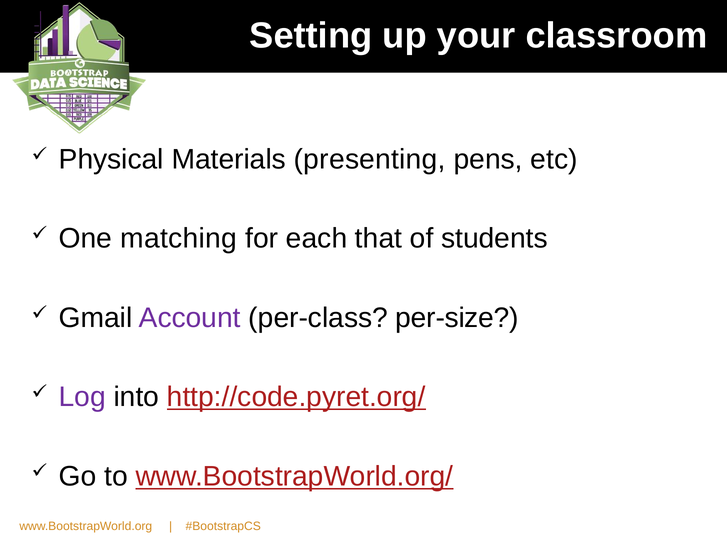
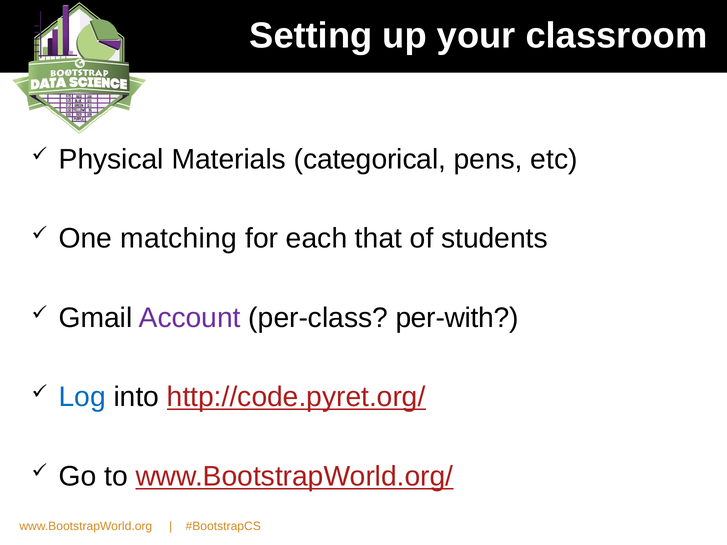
presenting: presenting -> categorical
per-size: per-size -> per-with
Log colour: purple -> blue
